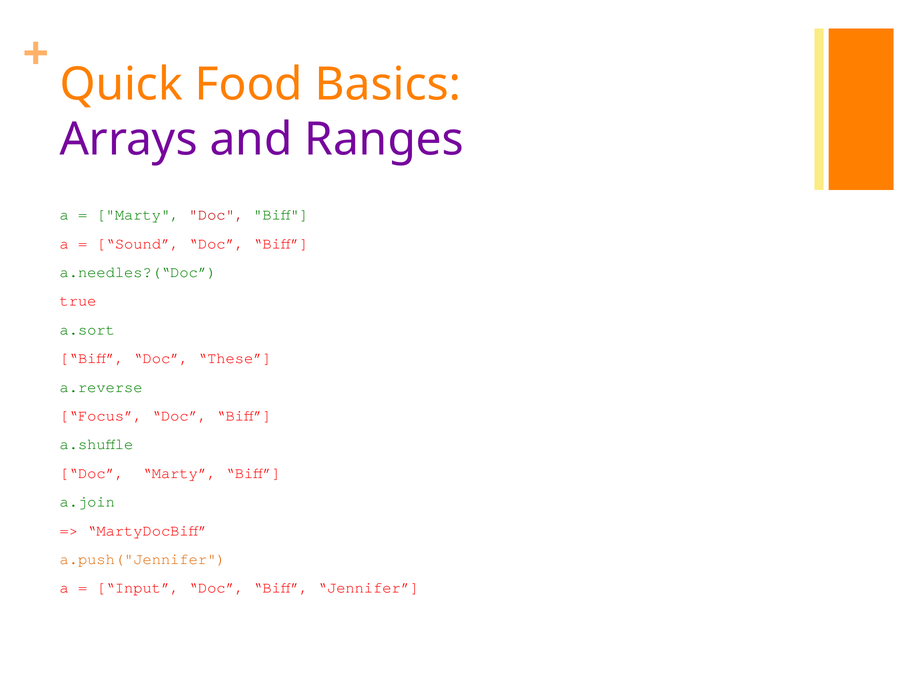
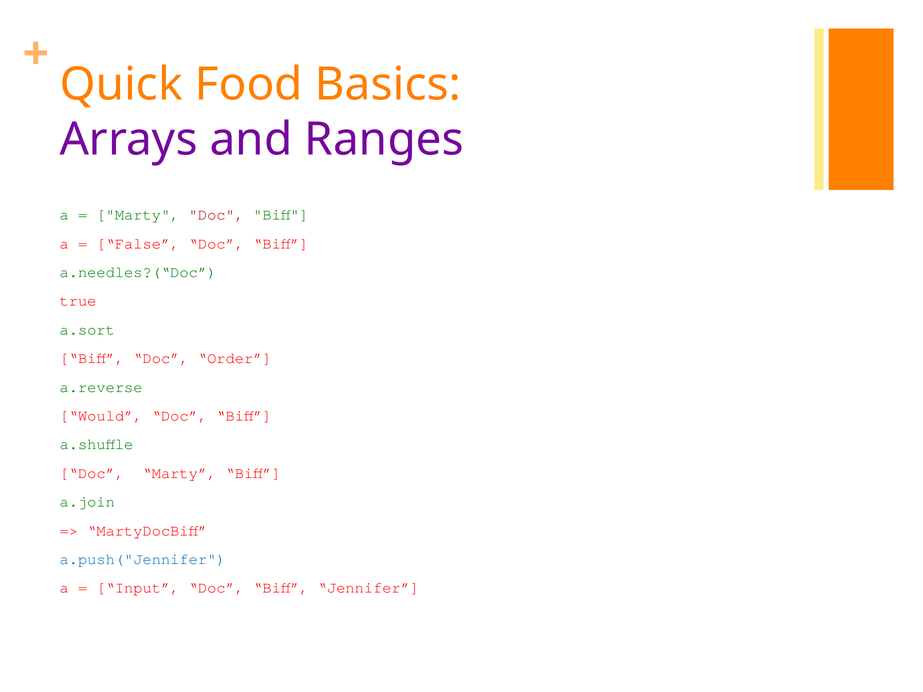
Sound: Sound -> False
These: These -> Order
Focus: Focus -> Would
a.push("Jennifer colour: orange -> blue
